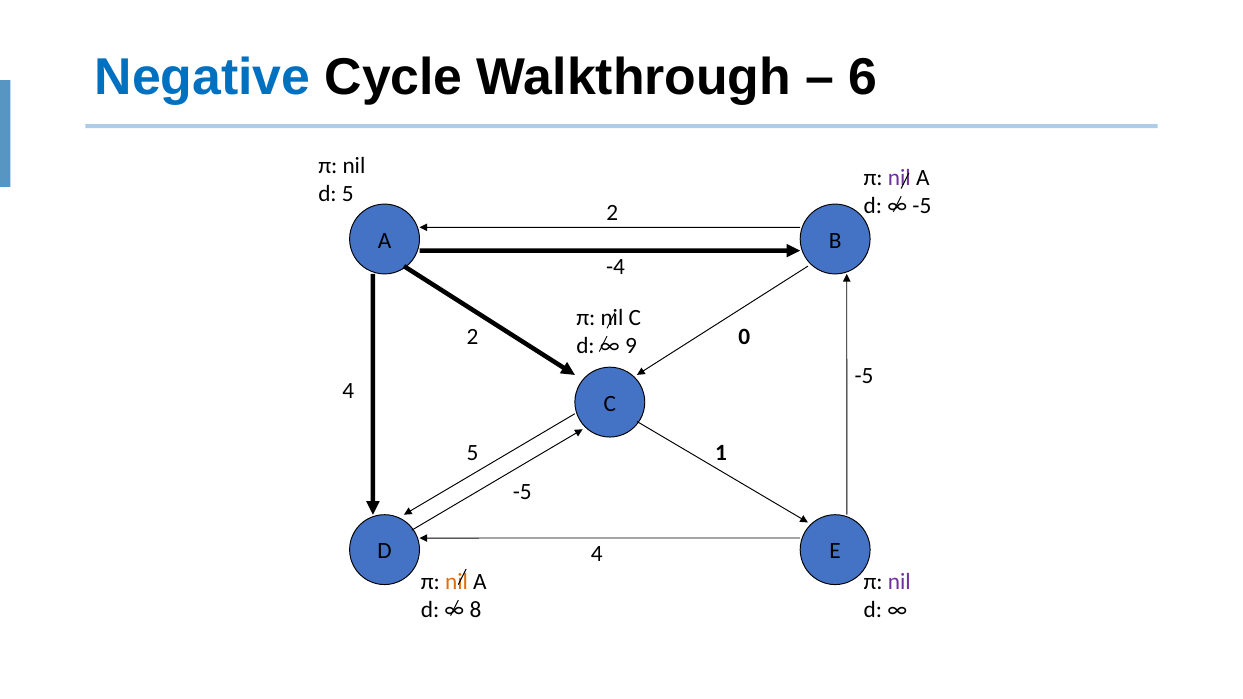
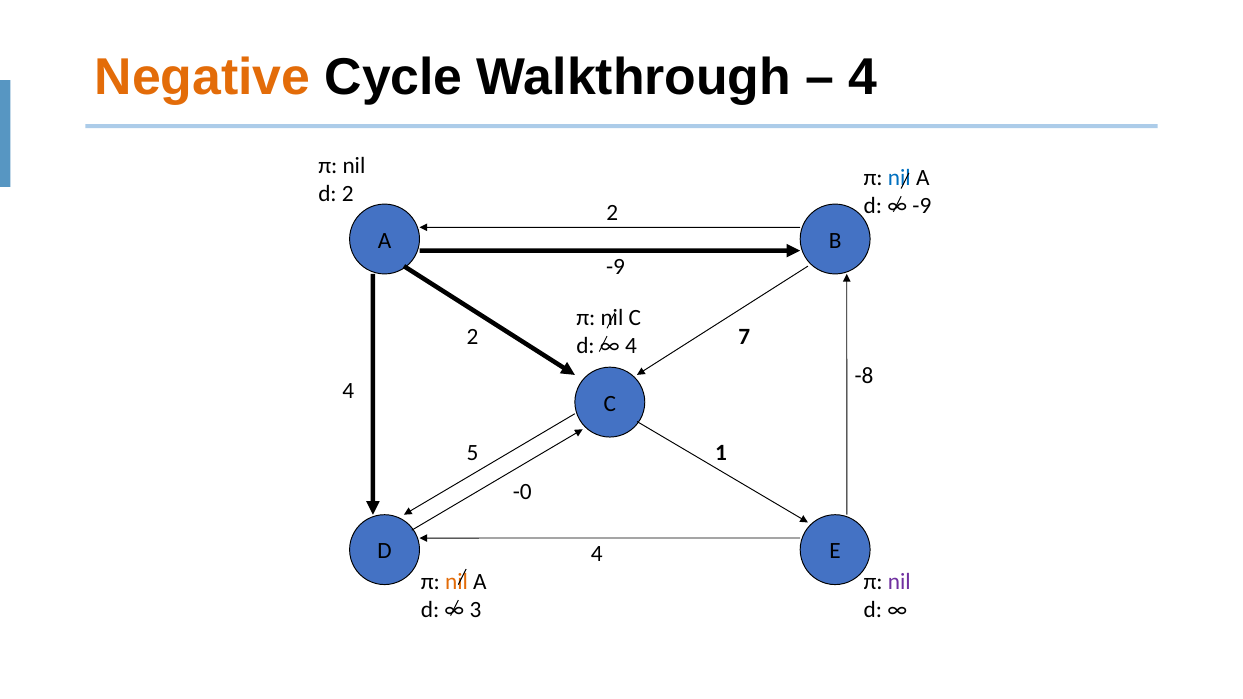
Negative colour: blue -> orange
6 at (863, 77): 6 -> 4
nil at (899, 178) colour: purple -> blue
5 at (348, 194): 5 -> 2
-5 at (922, 206): -5 -> -9
-4 at (615, 267): -4 -> -9
0: 0 -> 7
9 at (631, 345): 9 -> 4
-5 at (864, 376): -5 -> -8
-5 at (522, 492): -5 -> -0
8: 8 -> 3
